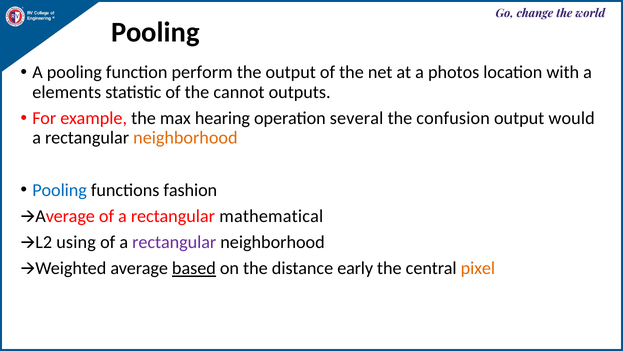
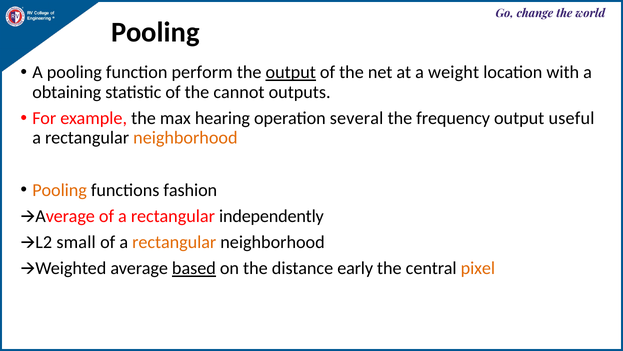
output at (291, 72) underline: none -> present
photos: photos -> weight
elements: elements -> obtaining
confusion: confusion -> frequency
would: would -> useful
Pooling at (60, 190) colour: blue -> orange
mathematical: mathematical -> independently
using: using -> small
rectangular at (174, 242) colour: purple -> orange
